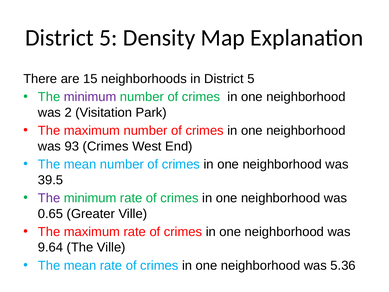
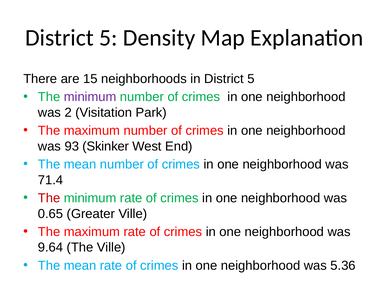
93 Crimes: Crimes -> Skinker
39.5: 39.5 -> 71.4
The at (49, 198) colour: purple -> red
